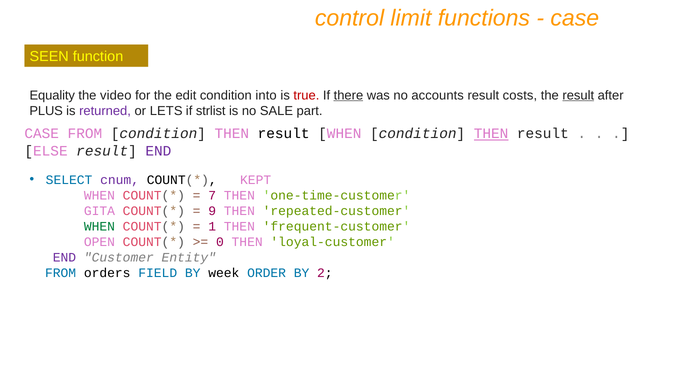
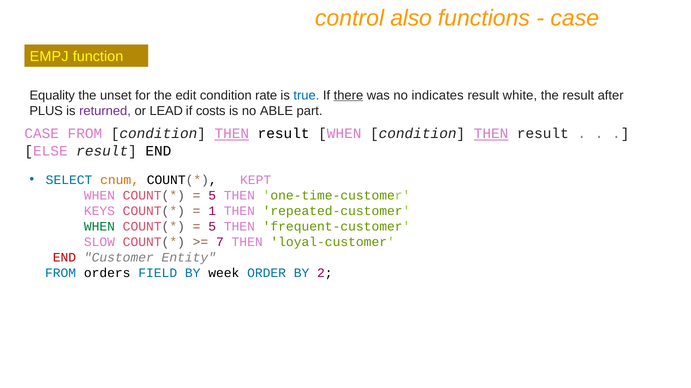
limit: limit -> also
SEEN: SEEN -> EMPJ
video: video -> unset
into: into -> rate
true colour: red -> blue
accounts: accounts -> indicates
costs: costs -> white
result at (578, 95) underline: present -> none
LETS: LETS -> LEAD
strlist: strlist -> costs
SALE: SALE -> ABLE
THEN at (232, 134) underline: none -> present
END at (158, 151) colour: purple -> black
cnum colour: purple -> orange
7 at (212, 196): 7 -> 5
GITA: GITA -> KEYS
9: 9 -> 1
1 at (212, 227): 1 -> 5
OPEN: OPEN -> SLOW
0: 0 -> 7
END at (64, 258) colour: purple -> red
